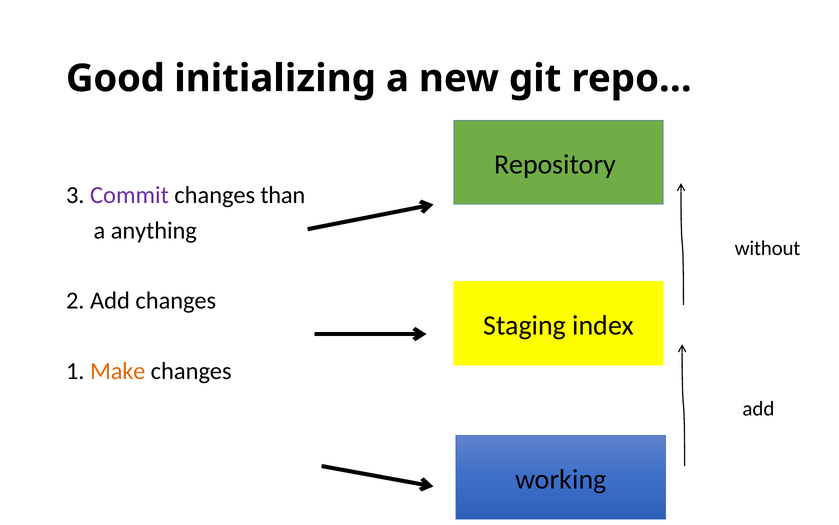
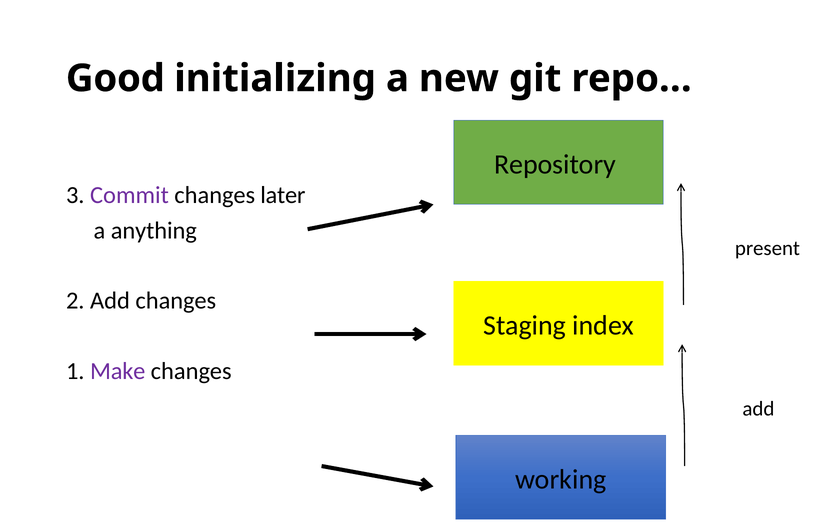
than: than -> later
without: without -> present
Make colour: orange -> purple
